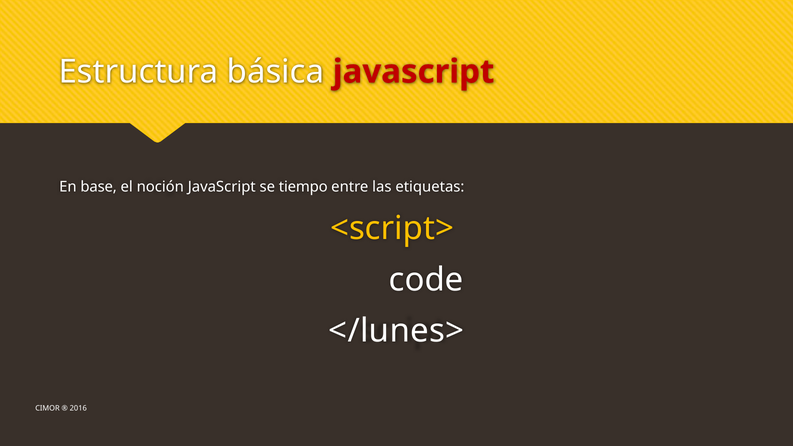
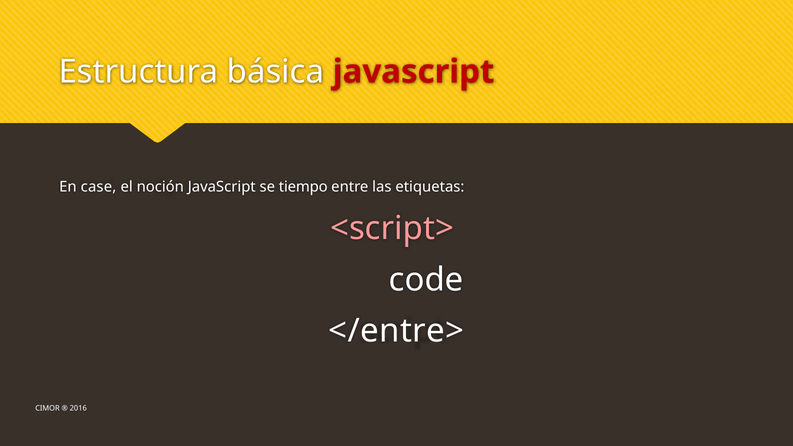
base: base -> case
<script> colour: yellow -> pink
</lunes>: </lunes> -> </entre>
